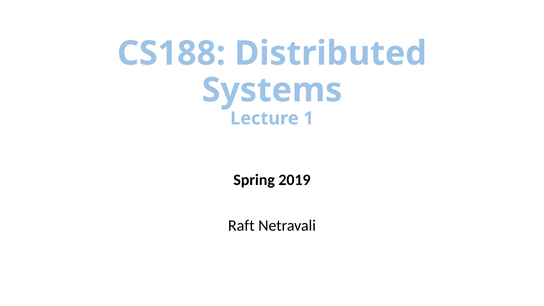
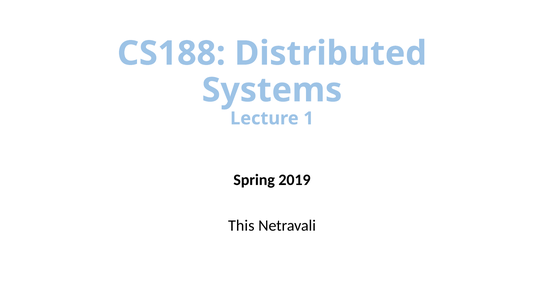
Raft: Raft -> This
